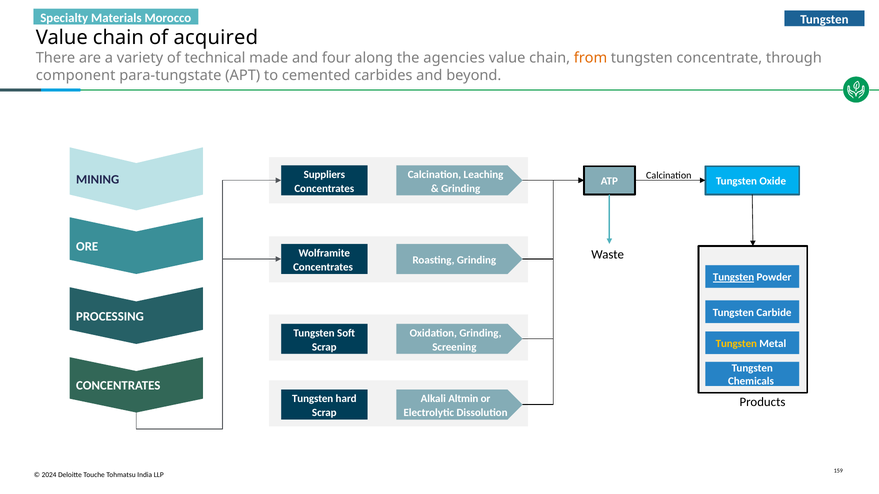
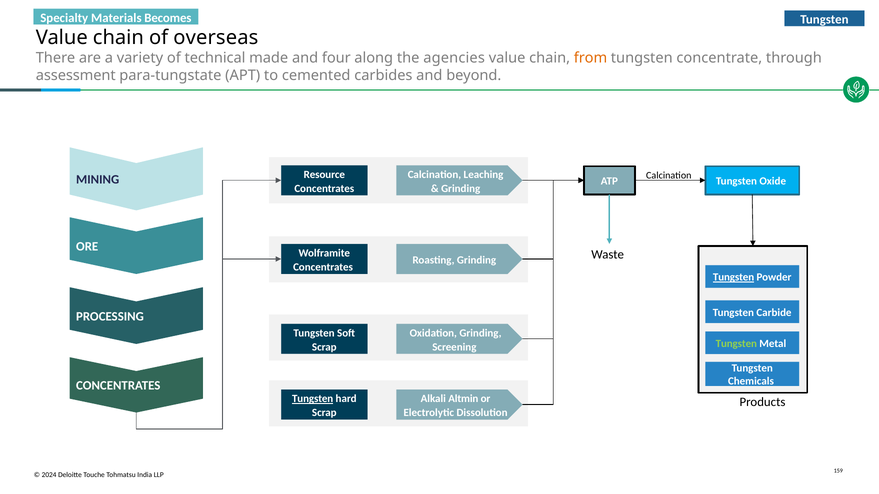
Morocco: Morocco -> Becomes
acquired: acquired -> overseas
component: component -> assessment
Suppliers: Suppliers -> Resource
Tungsten at (736, 344) colour: yellow -> light green
Tungsten at (313, 399) underline: none -> present
